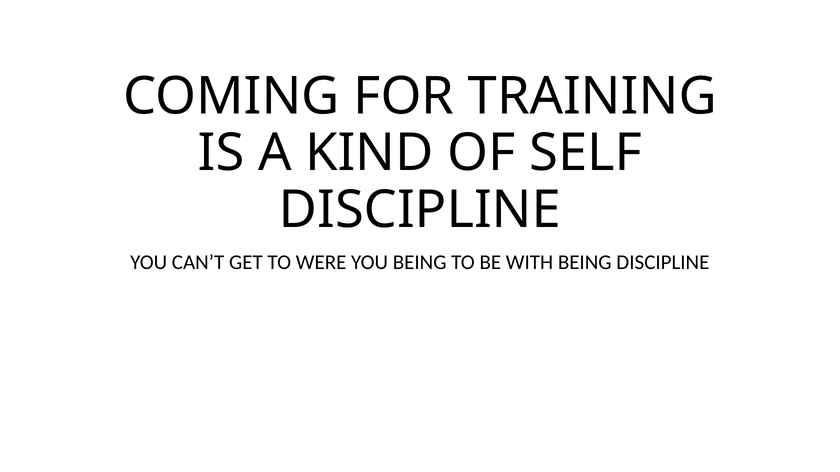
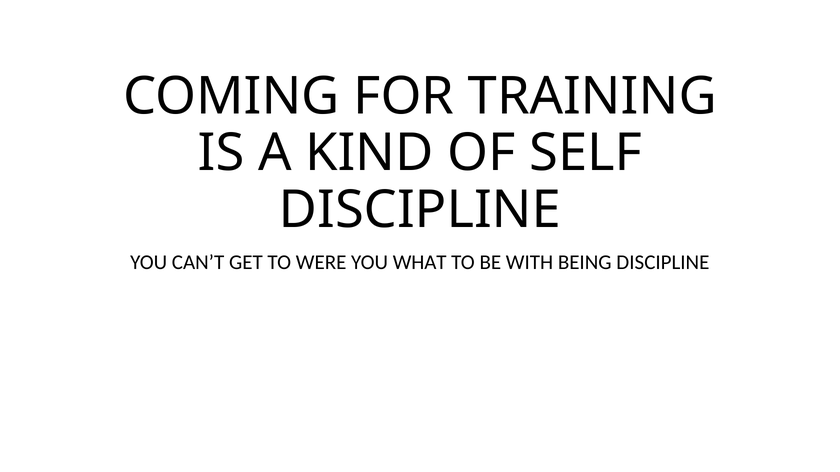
YOU BEING: BEING -> WHAT
